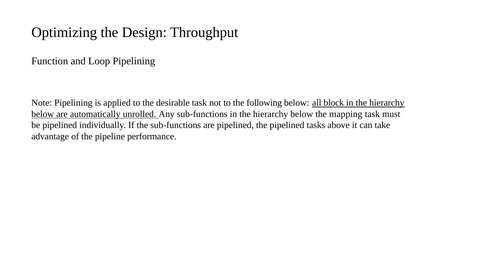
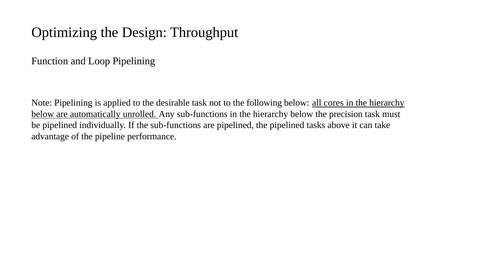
block: block -> cores
mapping: mapping -> precision
